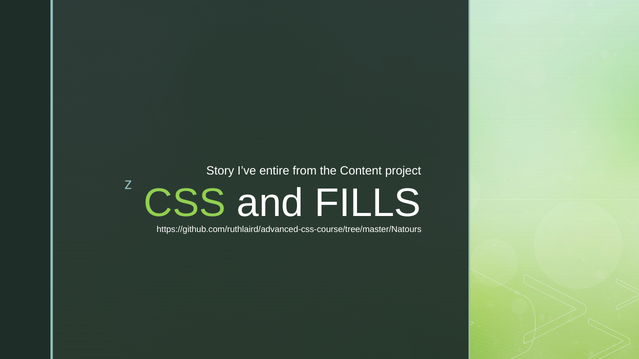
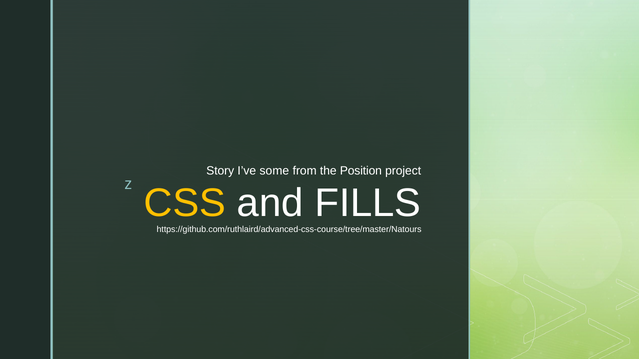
entire: entire -> some
Content: Content -> Position
CSS colour: light green -> yellow
